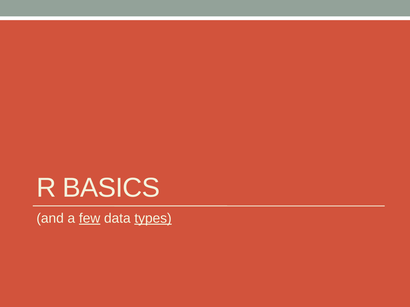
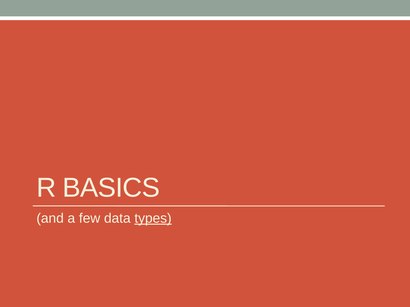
few underline: present -> none
